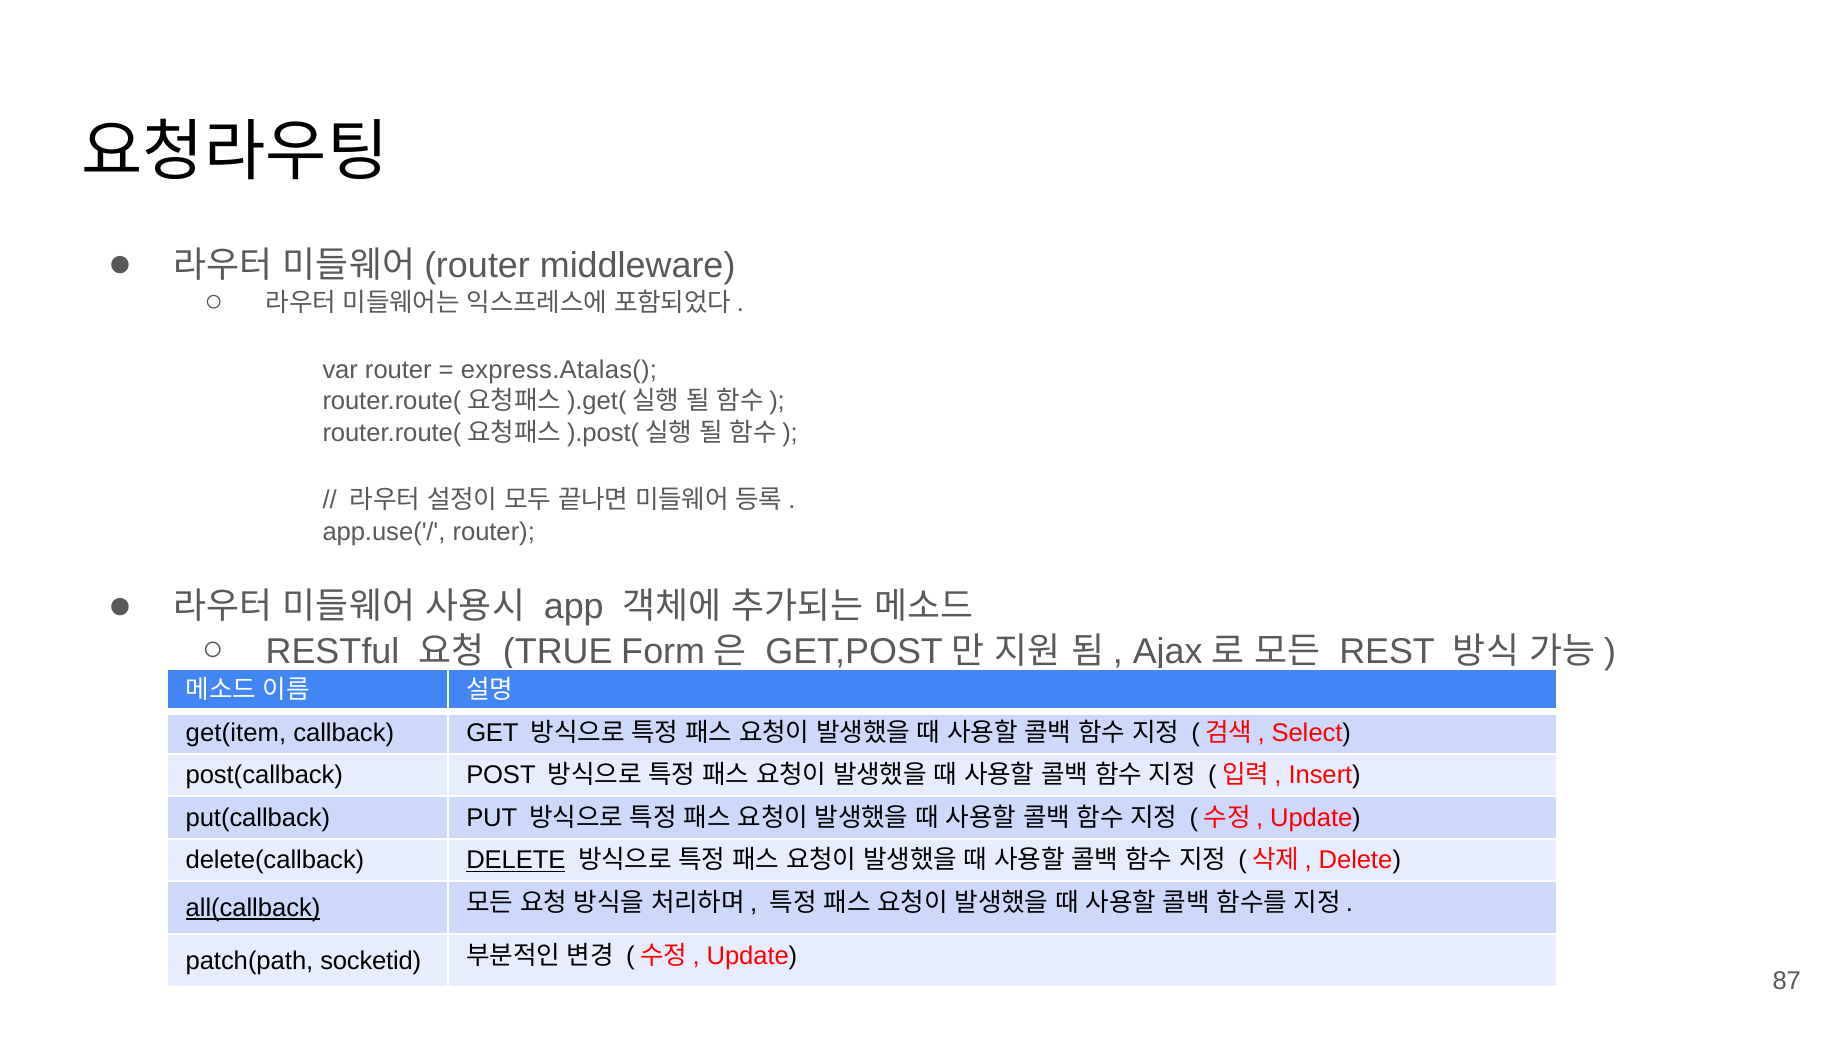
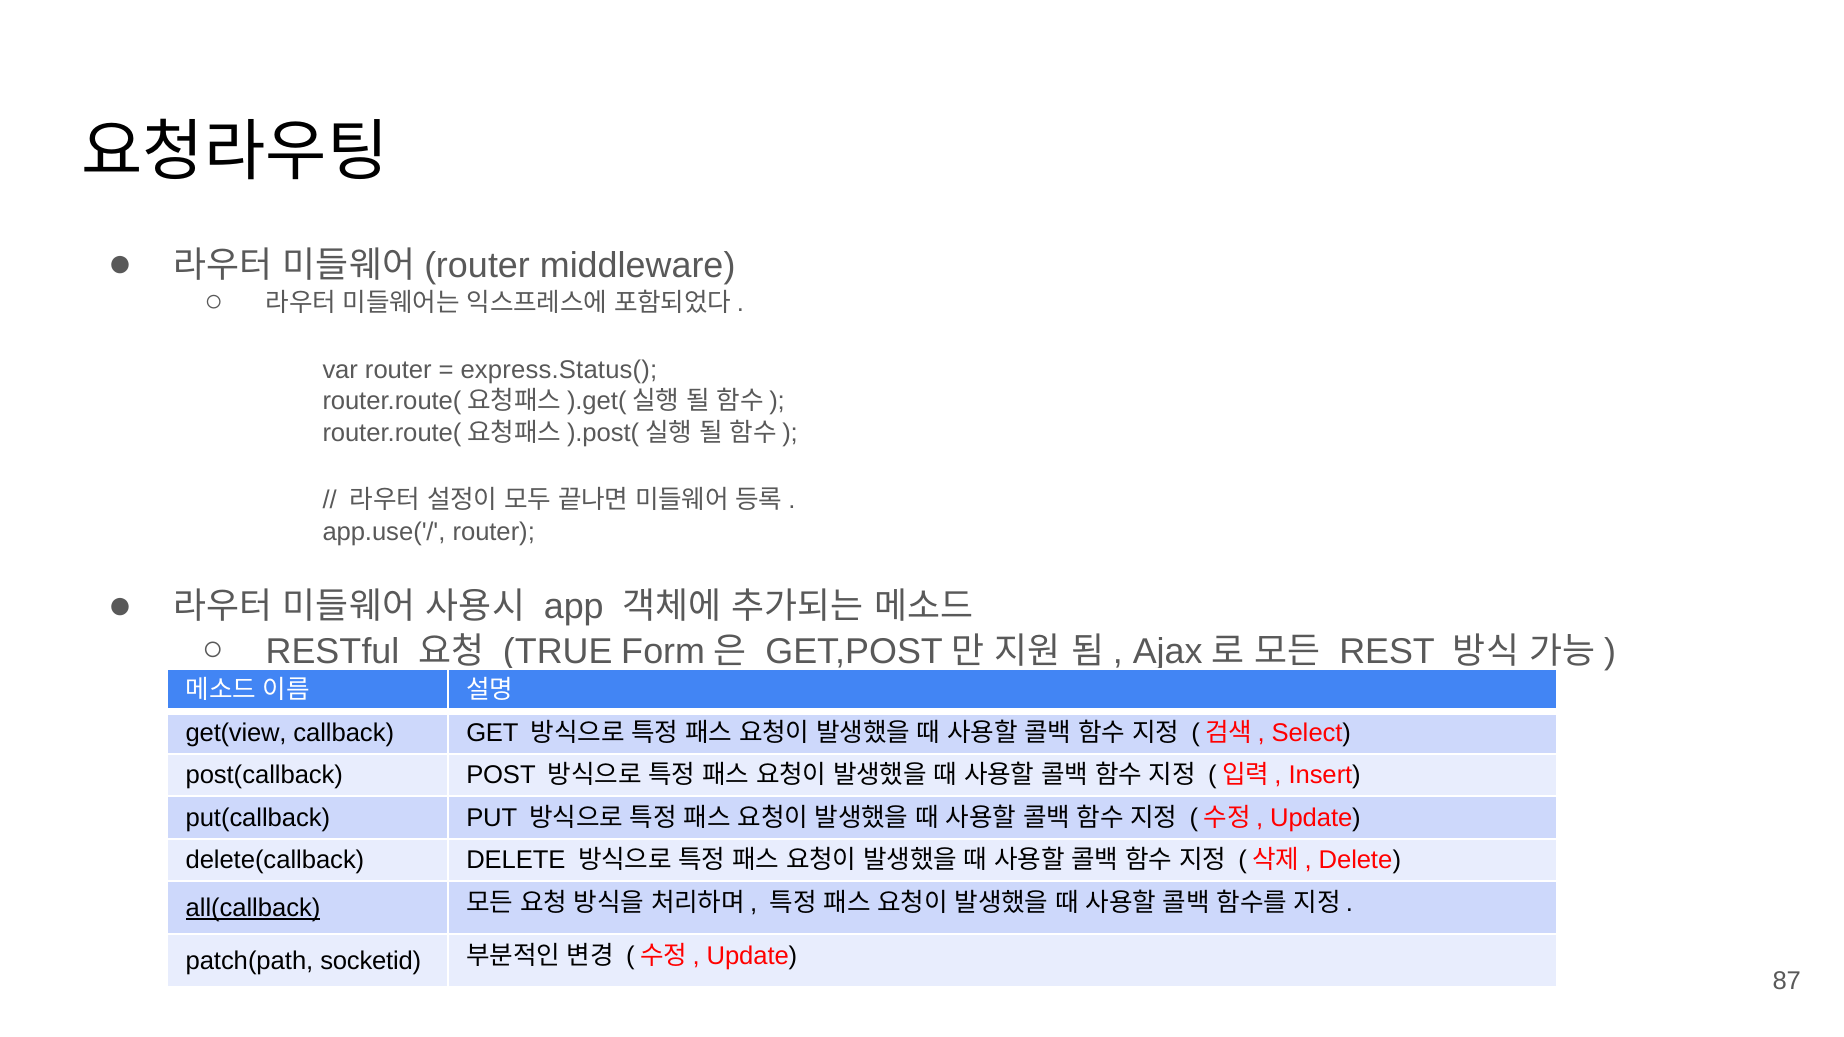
express.Atalas(: express.Atalas( -> express.Status(
get(item: get(item -> get(view
DELETE at (516, 861) underline: present -> none
